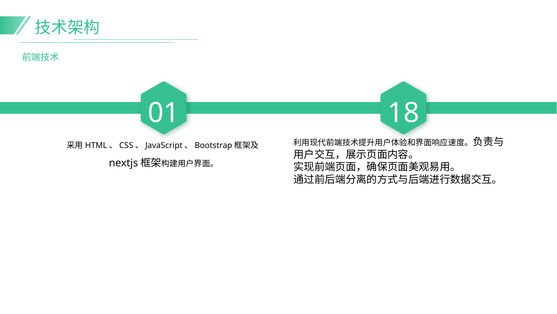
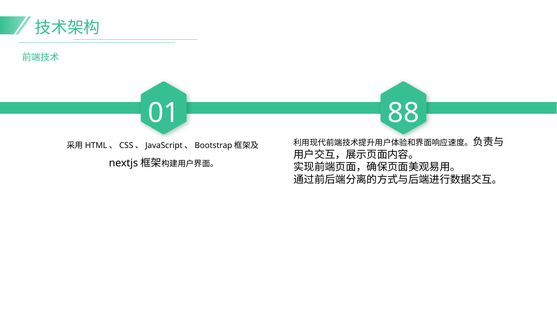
18: 18 -> 88
